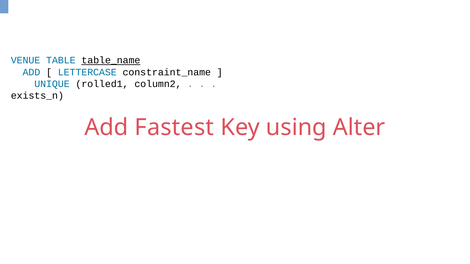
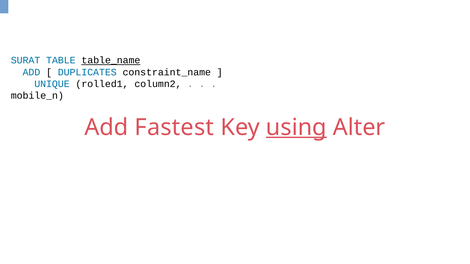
VENUE: VENUE -> SURAT
LETTERCASE: LETTERCASE -> DUPLICATES
exists_n: exists_n -> mobile_n
using underline: none -> present
